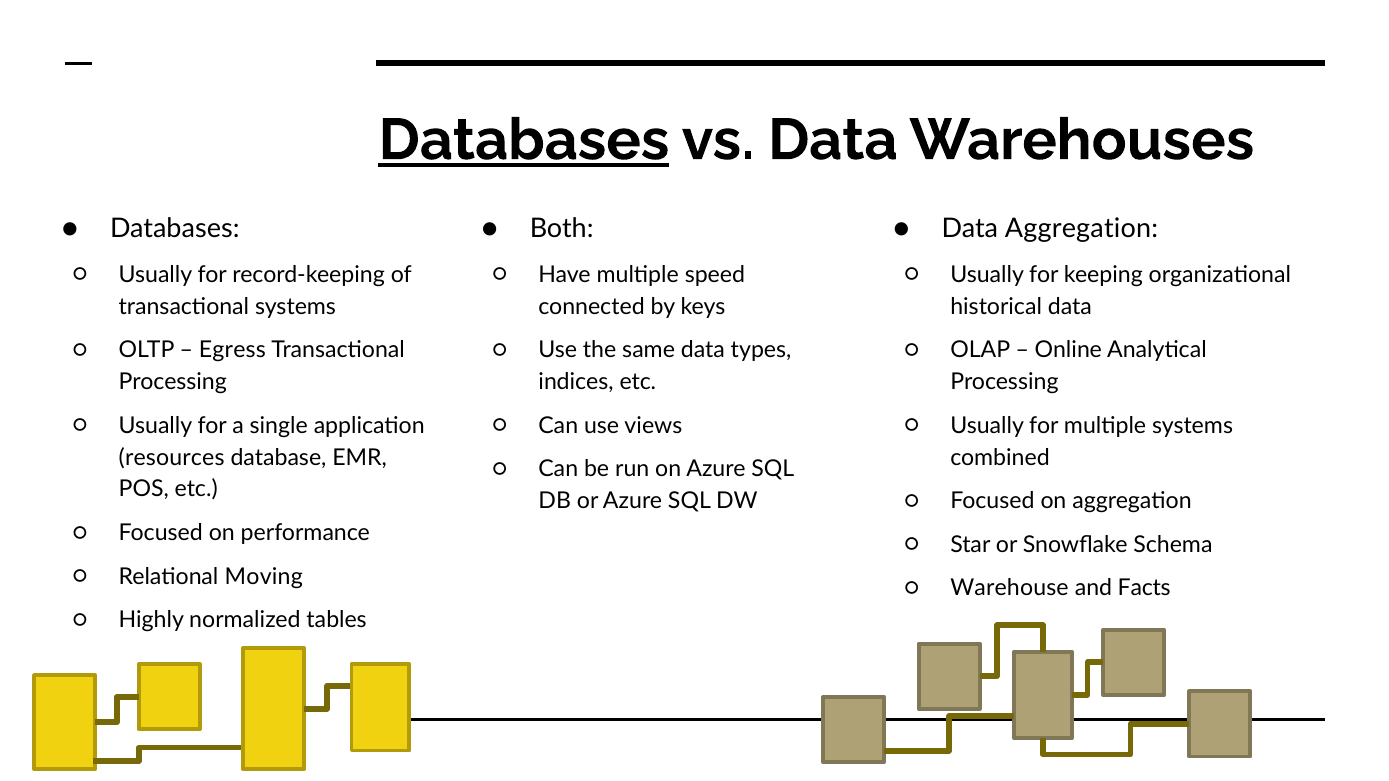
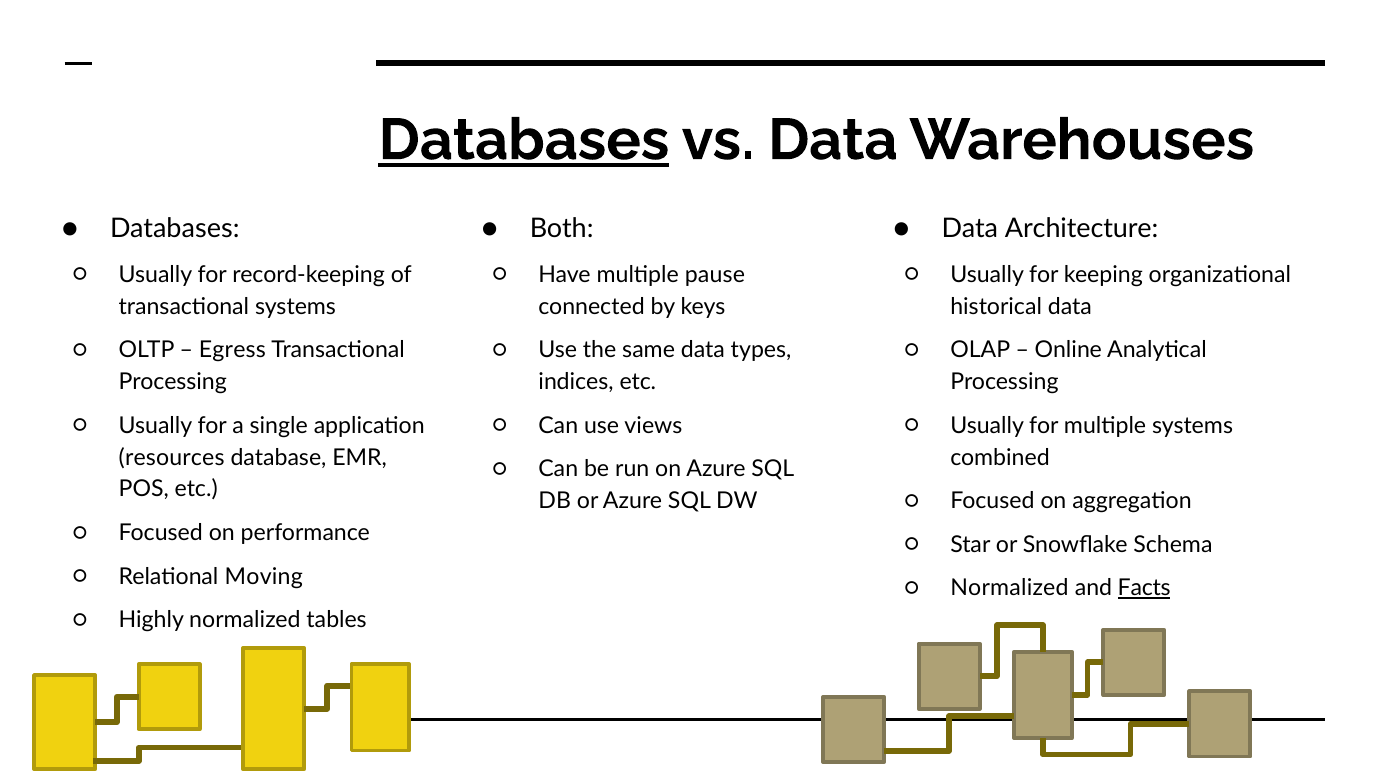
Data Aggregation: Aggregation -> Architecture
speed: speed -> pause
Warehouse at (1010, 588): Warehouse -> Normalized
Facts underline: none -> present
